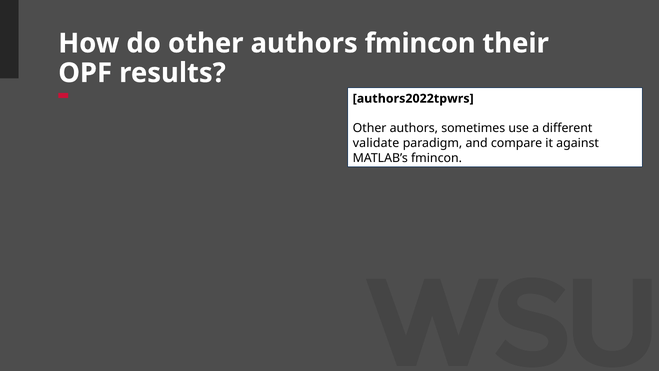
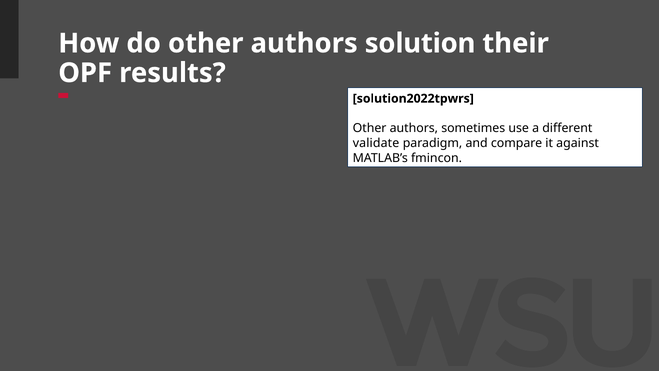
authors fmincon: fmincon -> solution
authors2022tpwrs: authors2022tpwrs -> solution2022tpwrs
